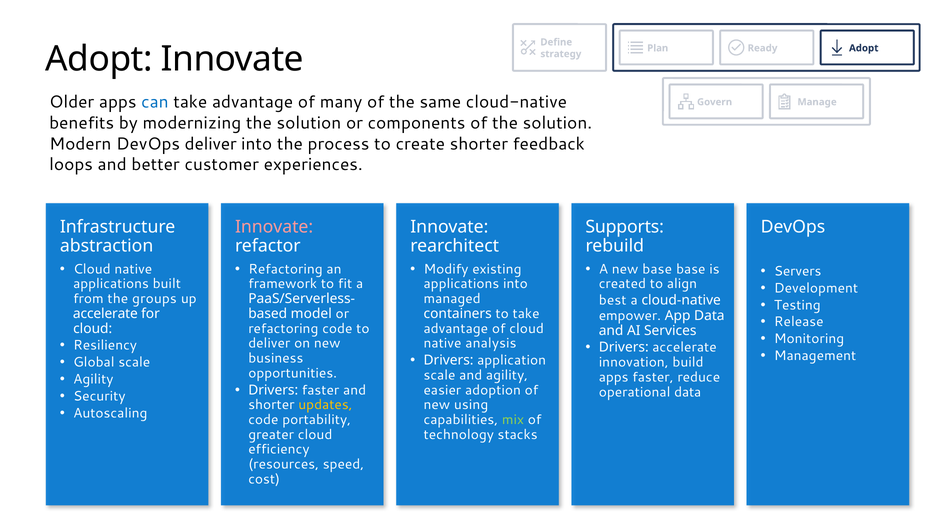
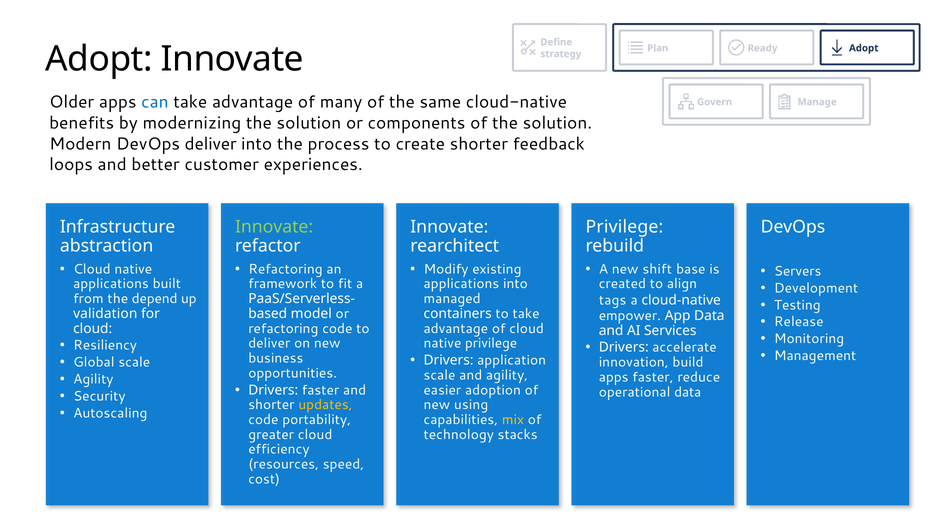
Innovate at (274, 227) colour: pink -> light green
Supports at (625, 227): Supports -> Privilege
new base: base -> shift
groups: groups -> depend
best: best -> tags
accelerate at (105, 314): accelerate -> validation
native analysis: analysis -> privilege
mix colour: light green -> yellow
